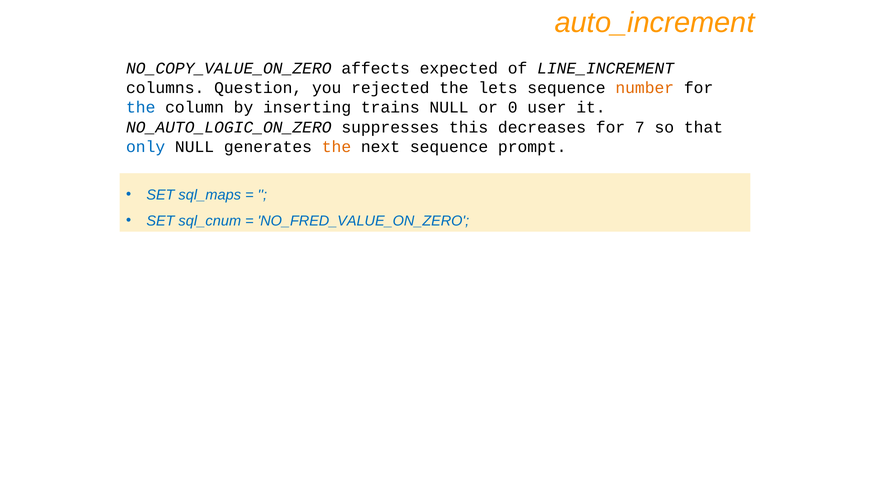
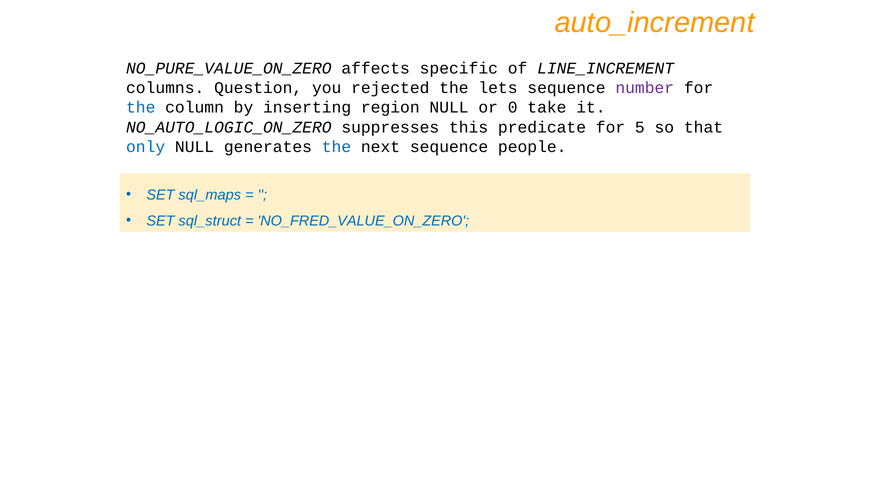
NO_COPY_VALUE_ON_ZERO: NO_COPY_VALUE_ON_ZERO -> NO_PURE_VALUE_ON_ZERO
expected: expected -> specific
number colour: orange -> purple
trains: trains -> region
user: user -> take
decreases: decreases -> predicate
7: 7 -> 5
the at (336, 147) colour: orange -> blue
prompt: prompt -> people
sql_cnum: sql_cnum -> sql_struct
